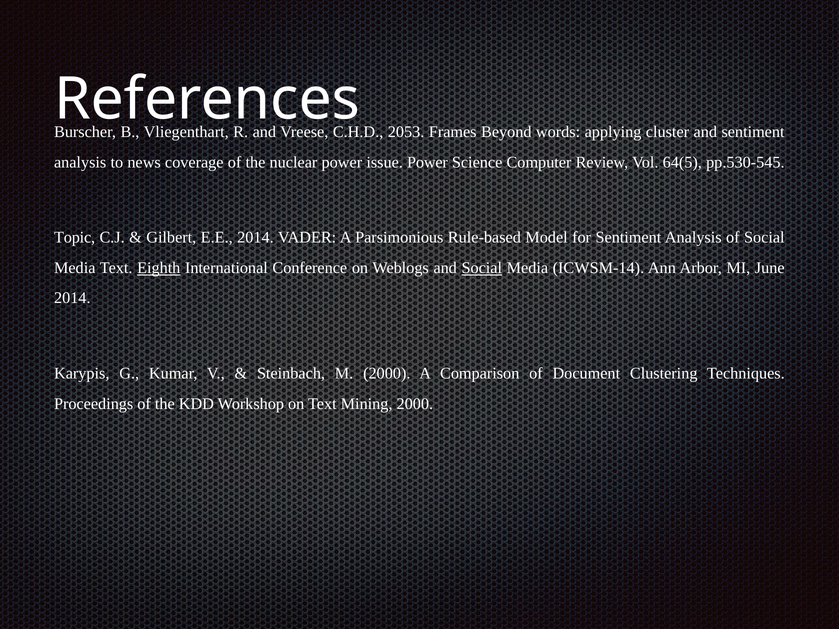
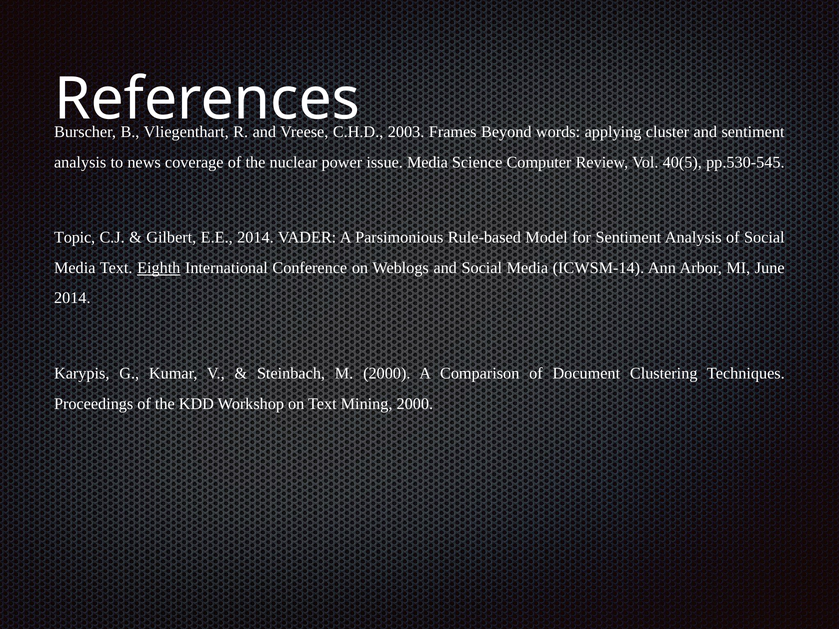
2053: 2053 -> 2003
issue Power: Power -> Media
64(5: 64(5 -> 40(5
Social at (482, 268) underline: present -> none
